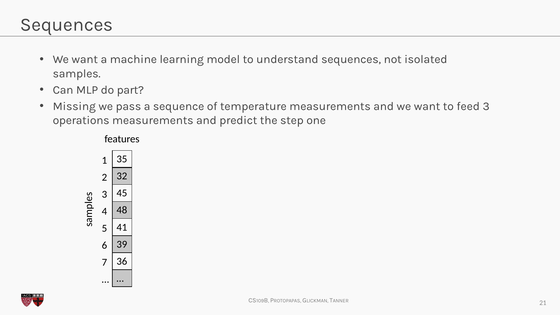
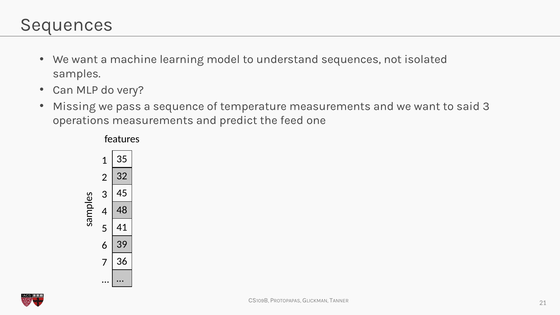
part: part -> very
feed: feed -> said
step: step -> feed
